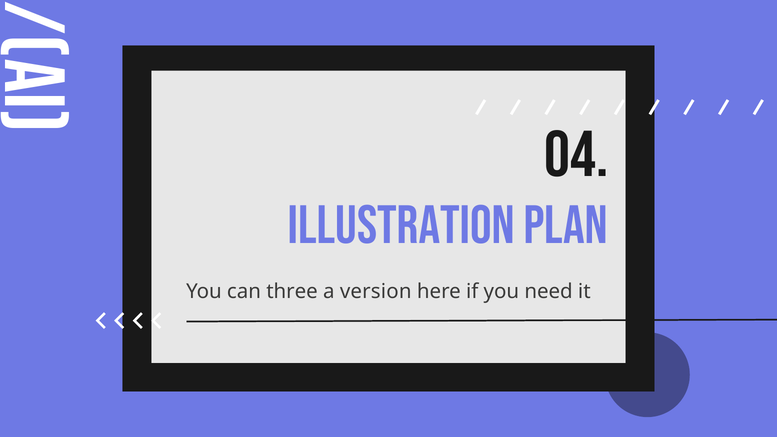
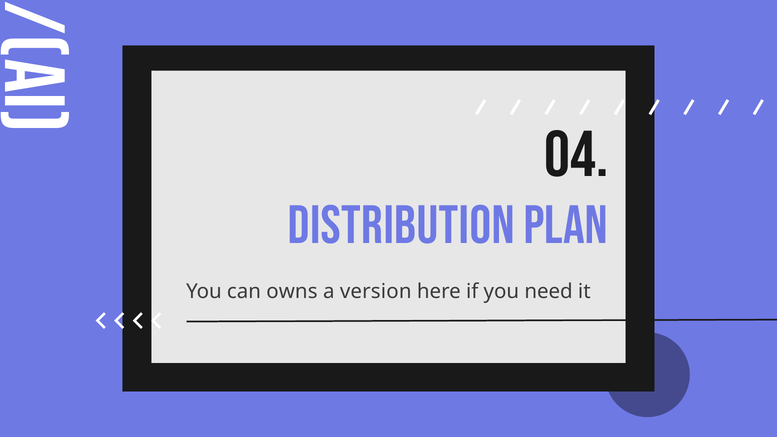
ILLUSTRATION: ILLUSTRATION -> DISTRIBUTION
three: three -> owns
